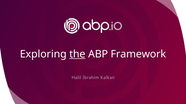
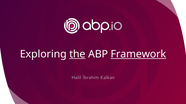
Framework underline: none -> present
